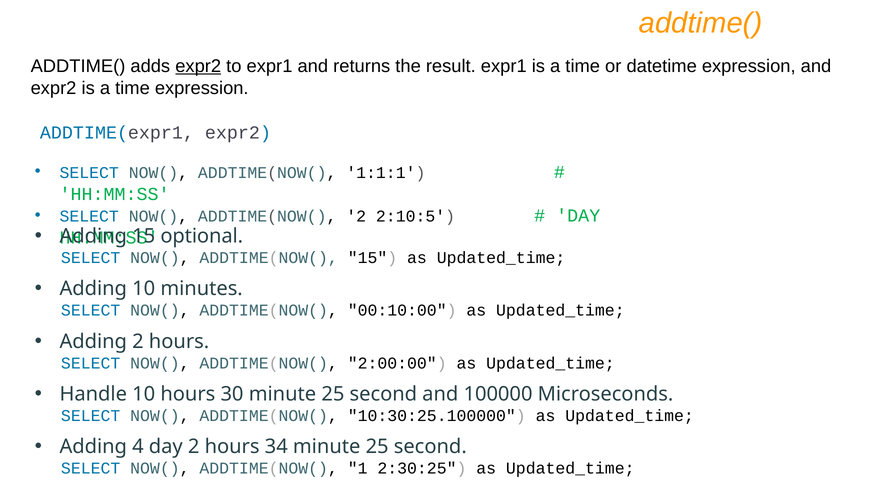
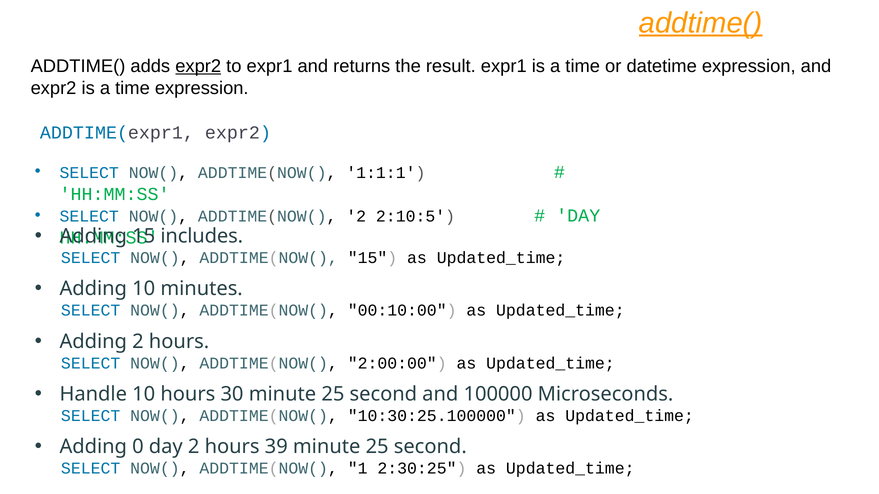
addtime( at (701, 23) underline: none -> present
optional: optional -> includes
4: 4 -> 0
34: 34 -> 39
